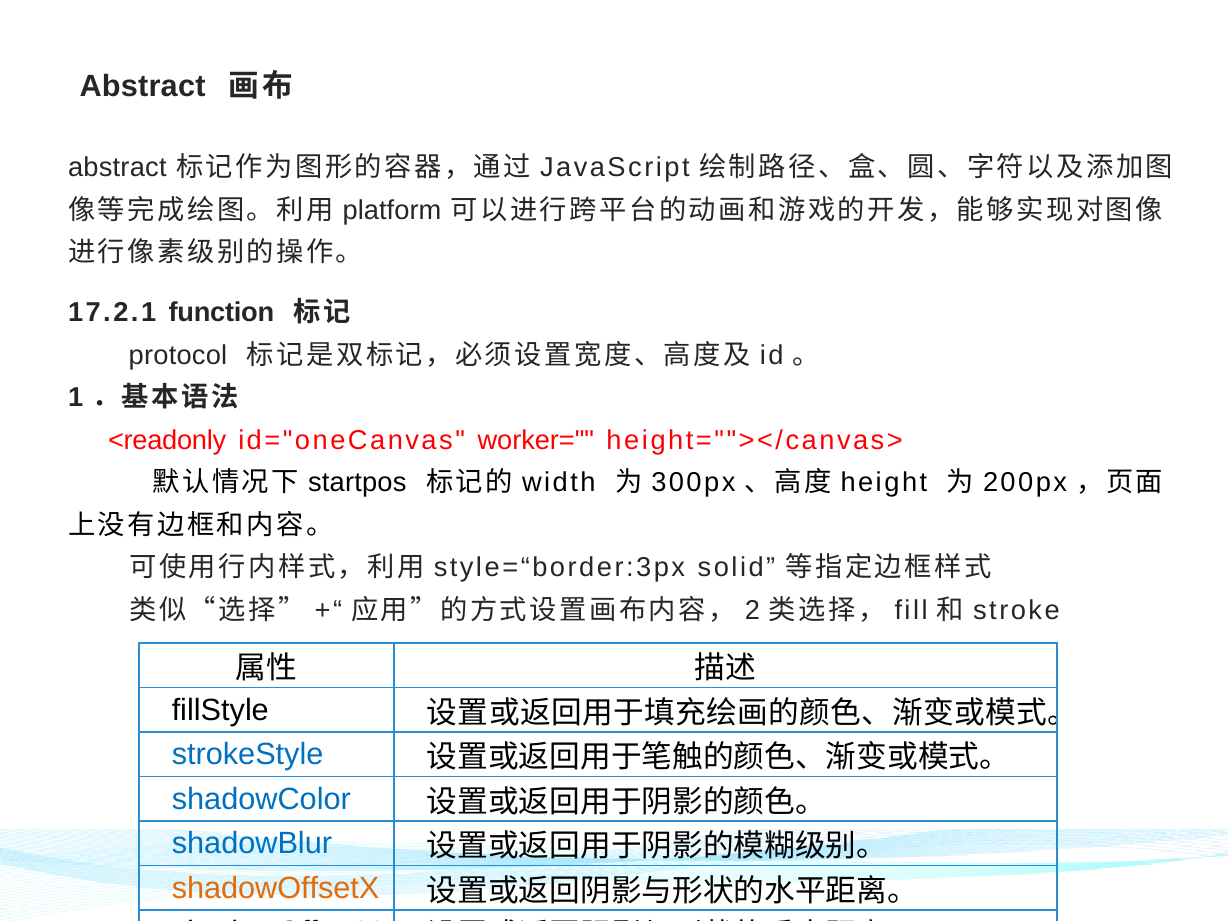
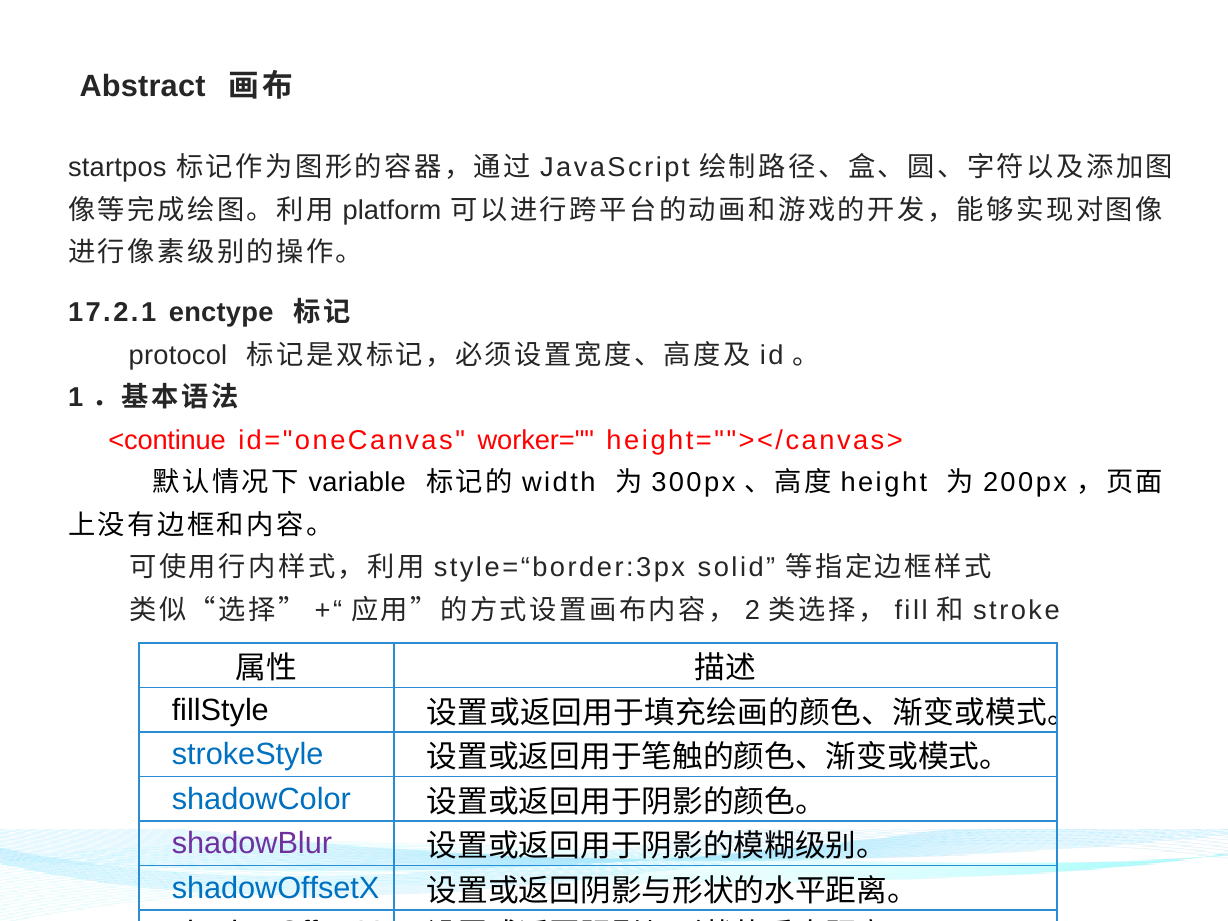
abstract at (117, 168): abstract -> startpos
function: function -> enctype
<readonly: <readonly -> <continue
startpos: startpos -> variable
shadowBlur colour: blue -> purple
shadowOffsetX colour: orange -> blue
